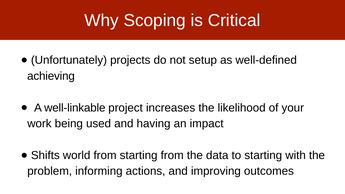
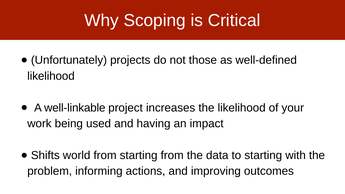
setup: setup -> those
achieving at (51, 76): achieving -> likelihood
